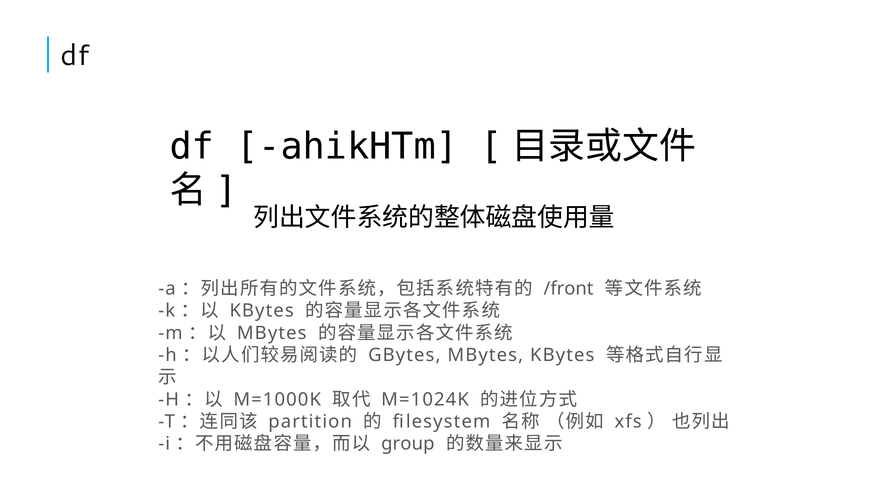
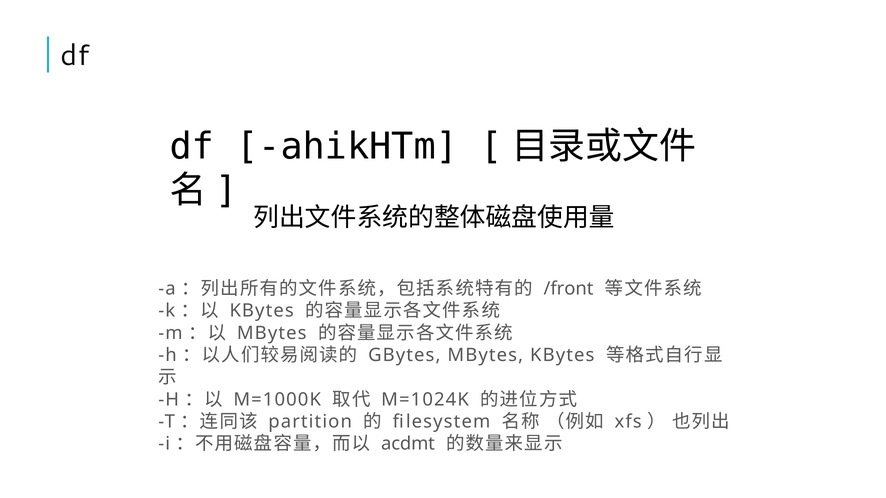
group: group -> acdmt
